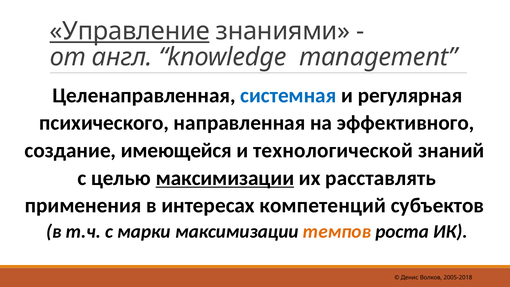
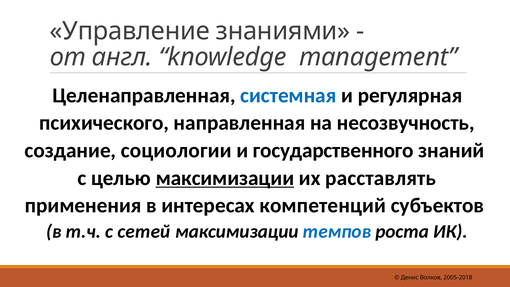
Управление underline: present -> none
эффективного: эффективного -> несозвучность
имеющейся: имеющейся -> социологии
технологической: технологической -> государственного
марки: марки -> сетей
темпов colour: orange -> blue
